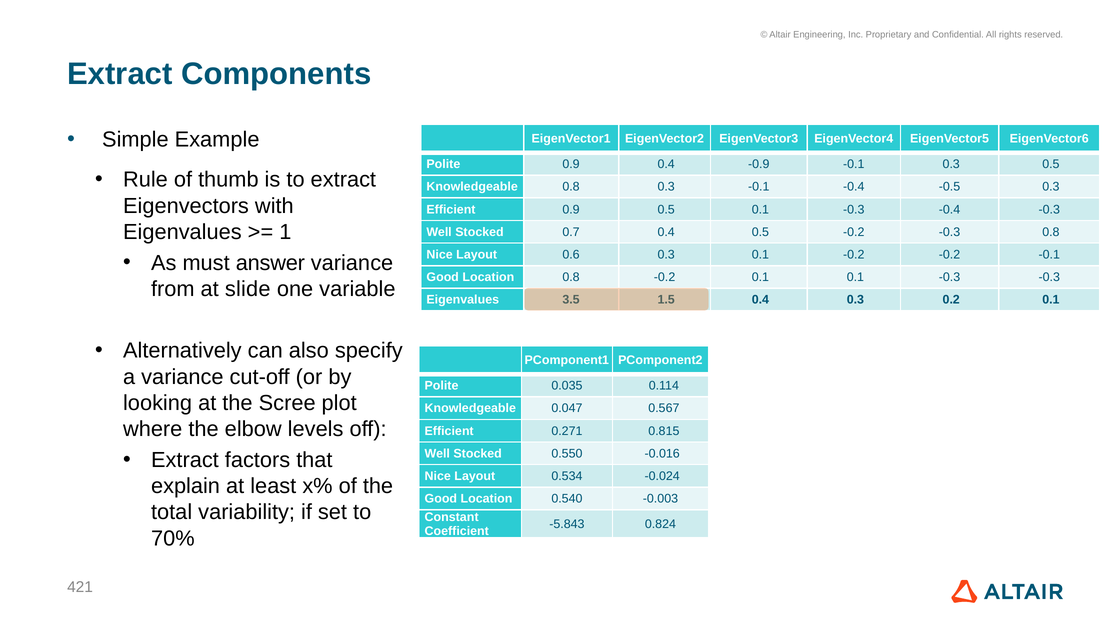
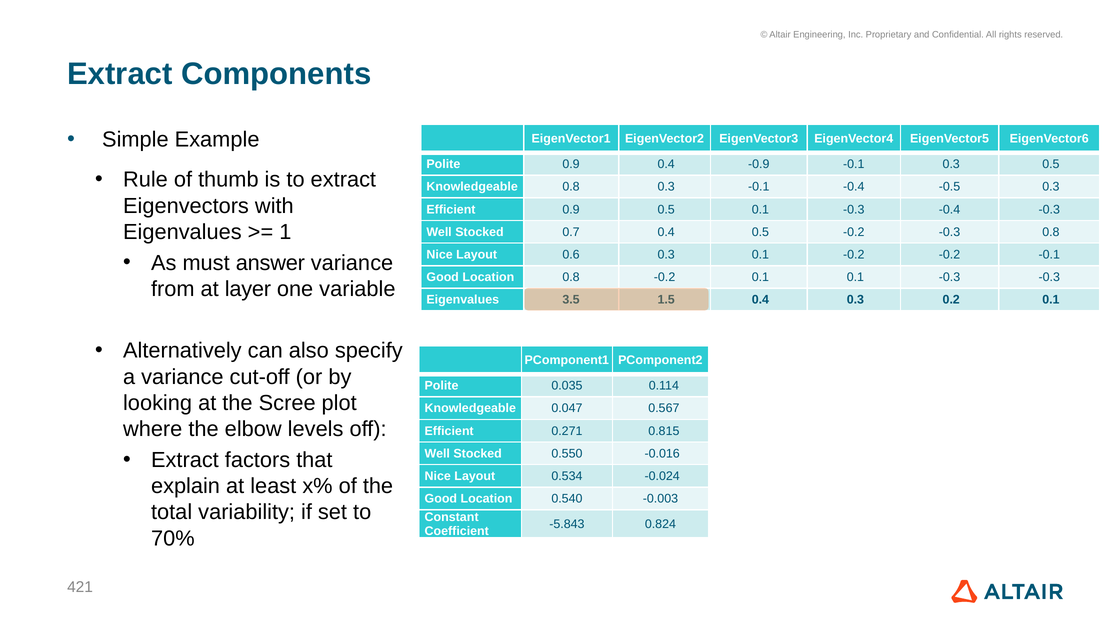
slide: slide -> layer
